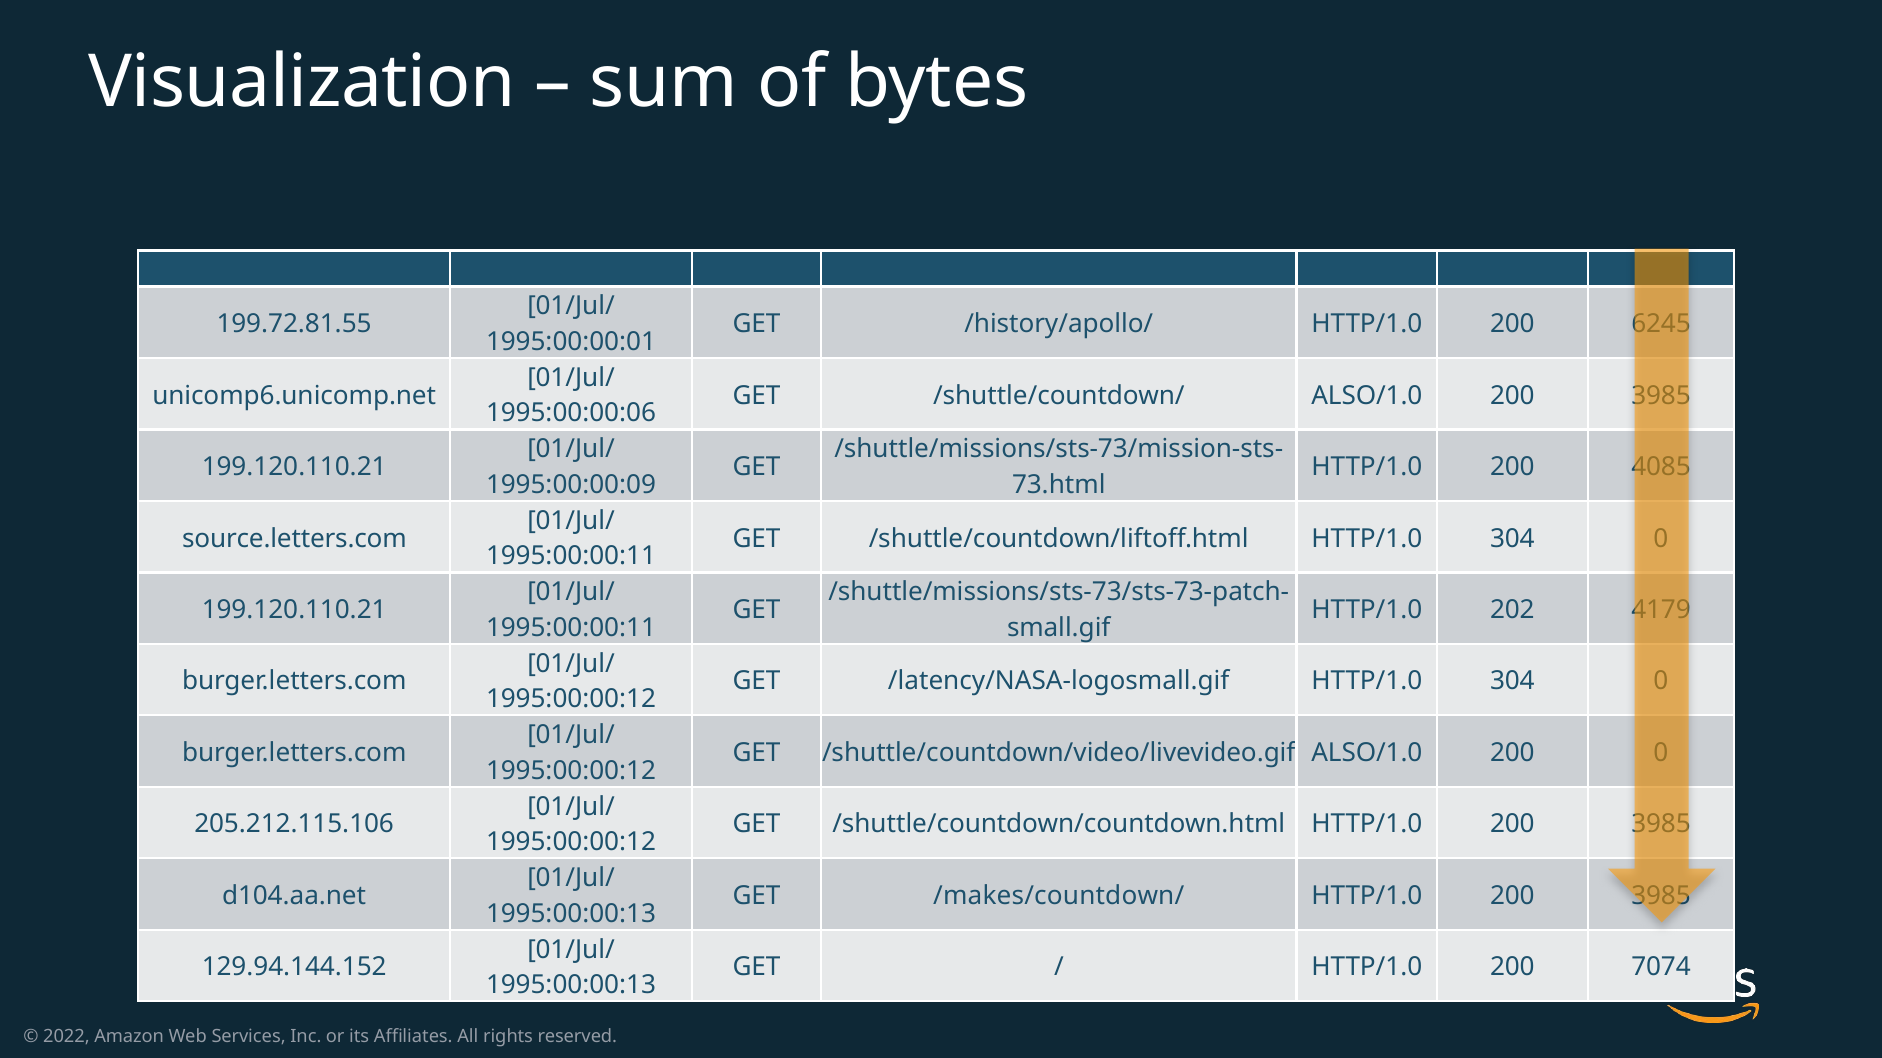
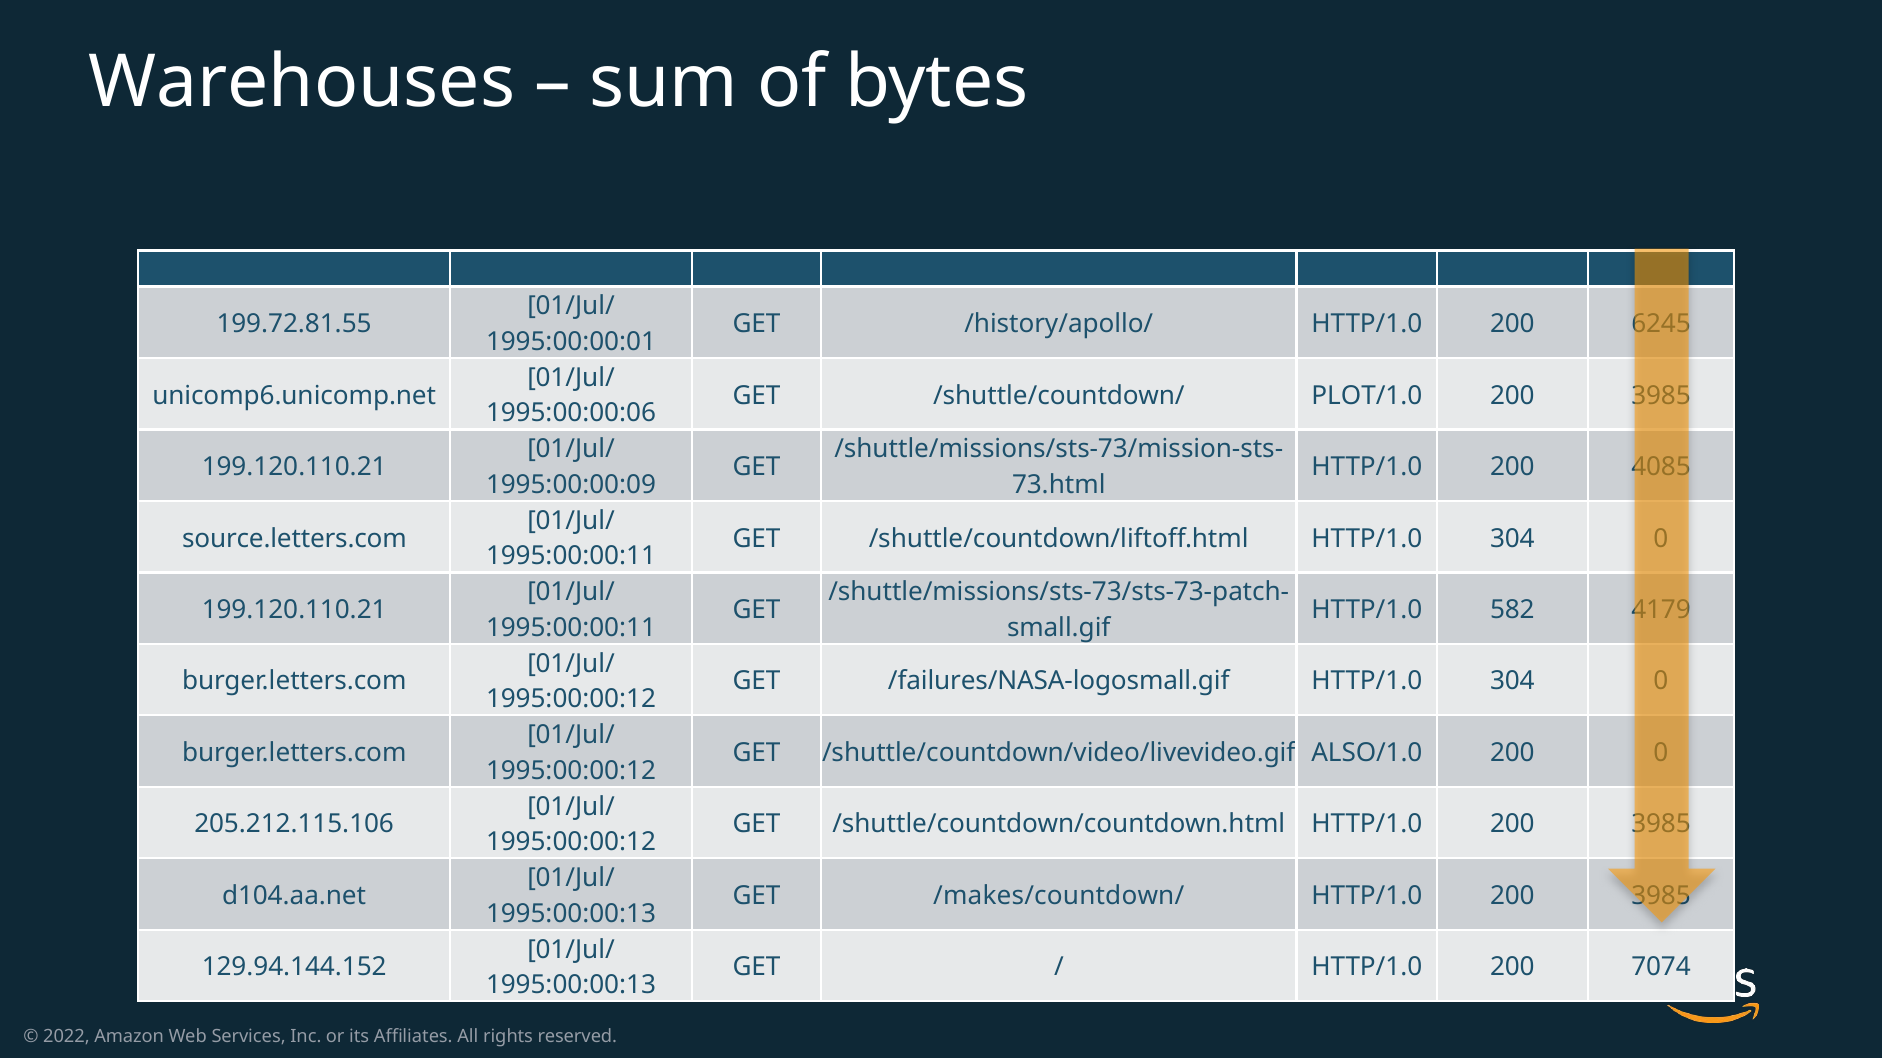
Visualization: Visualization -> Warehouses
/shuttle/countdown/ ALSO/1.0: ALSO/1.0 -> PLOT/1.0
202: 202 -> 582
/latency/NASA-logosmall.gif: /latency/NASA-logosmall.gif -> /failures/NASA-logosmall.gif
